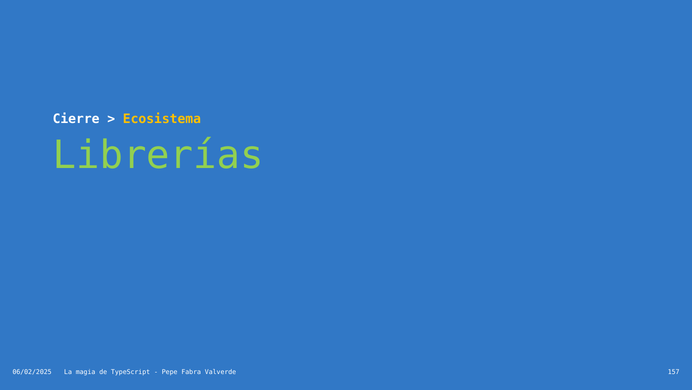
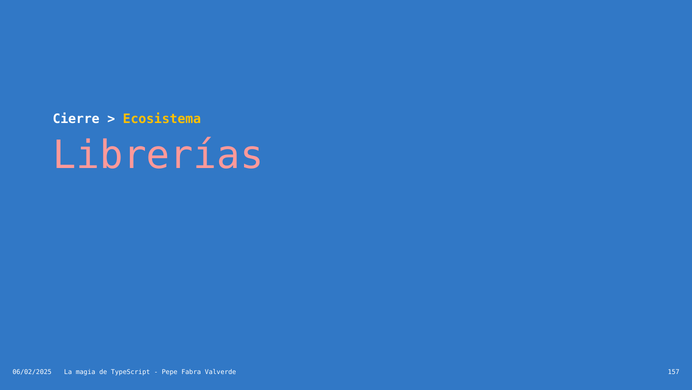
Librerías colour: light green -> pink
